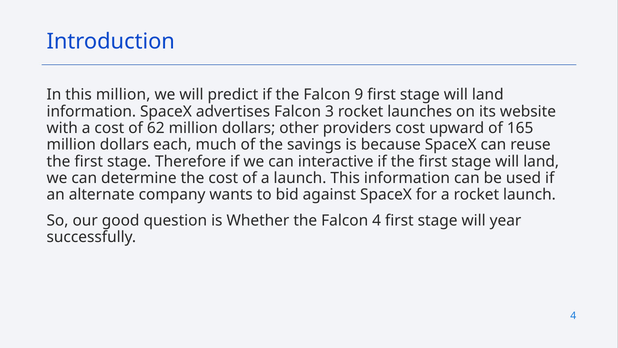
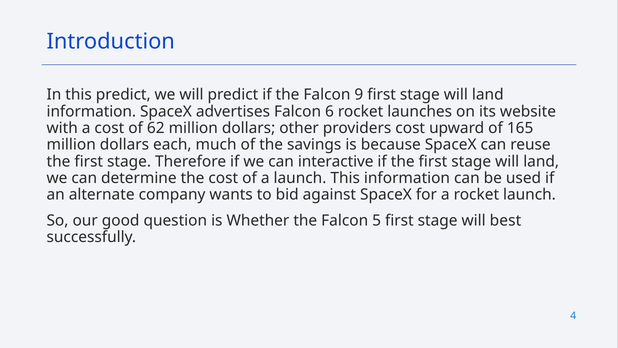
this million: million -> predict
3: 3 -> 6
Falcon 4: 4 -> 5
year: year -> best
